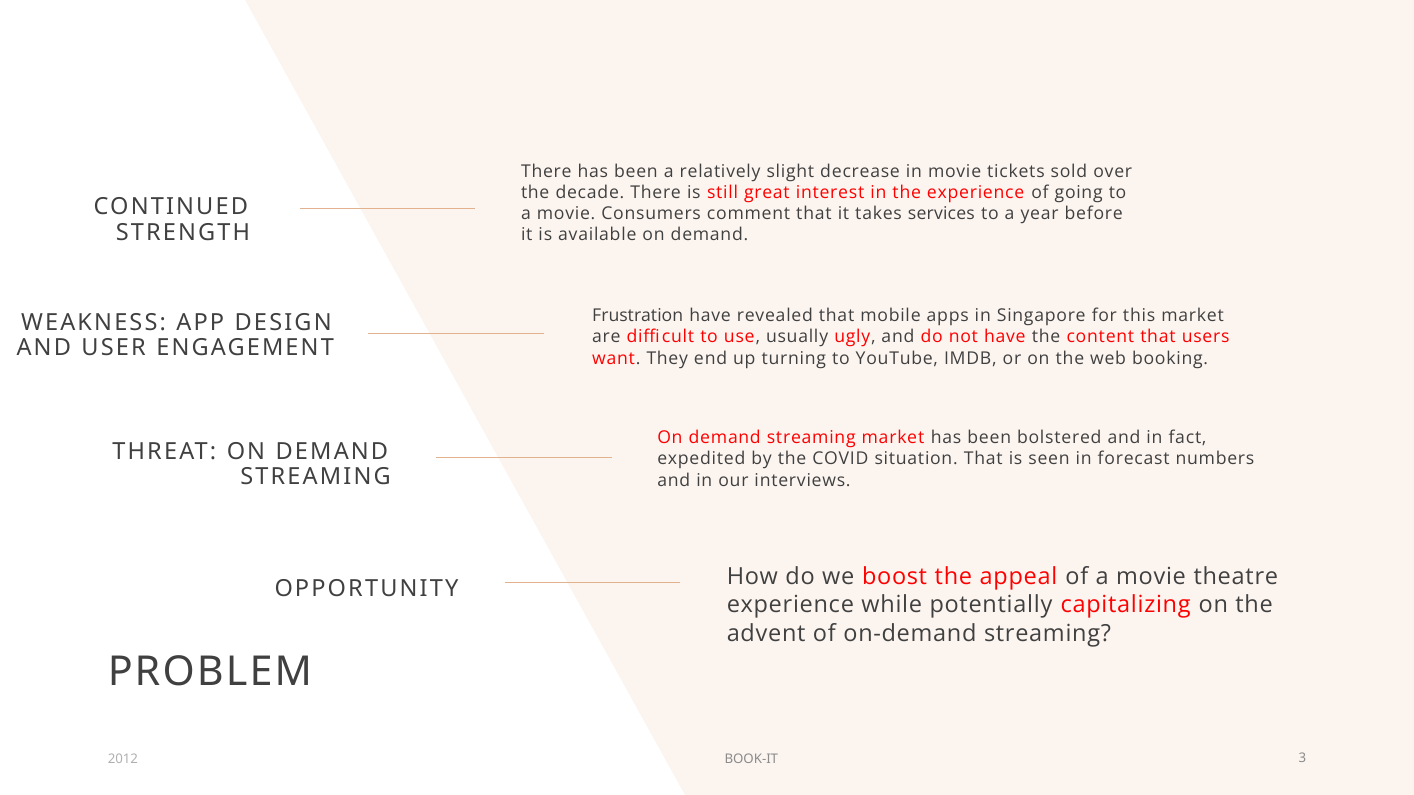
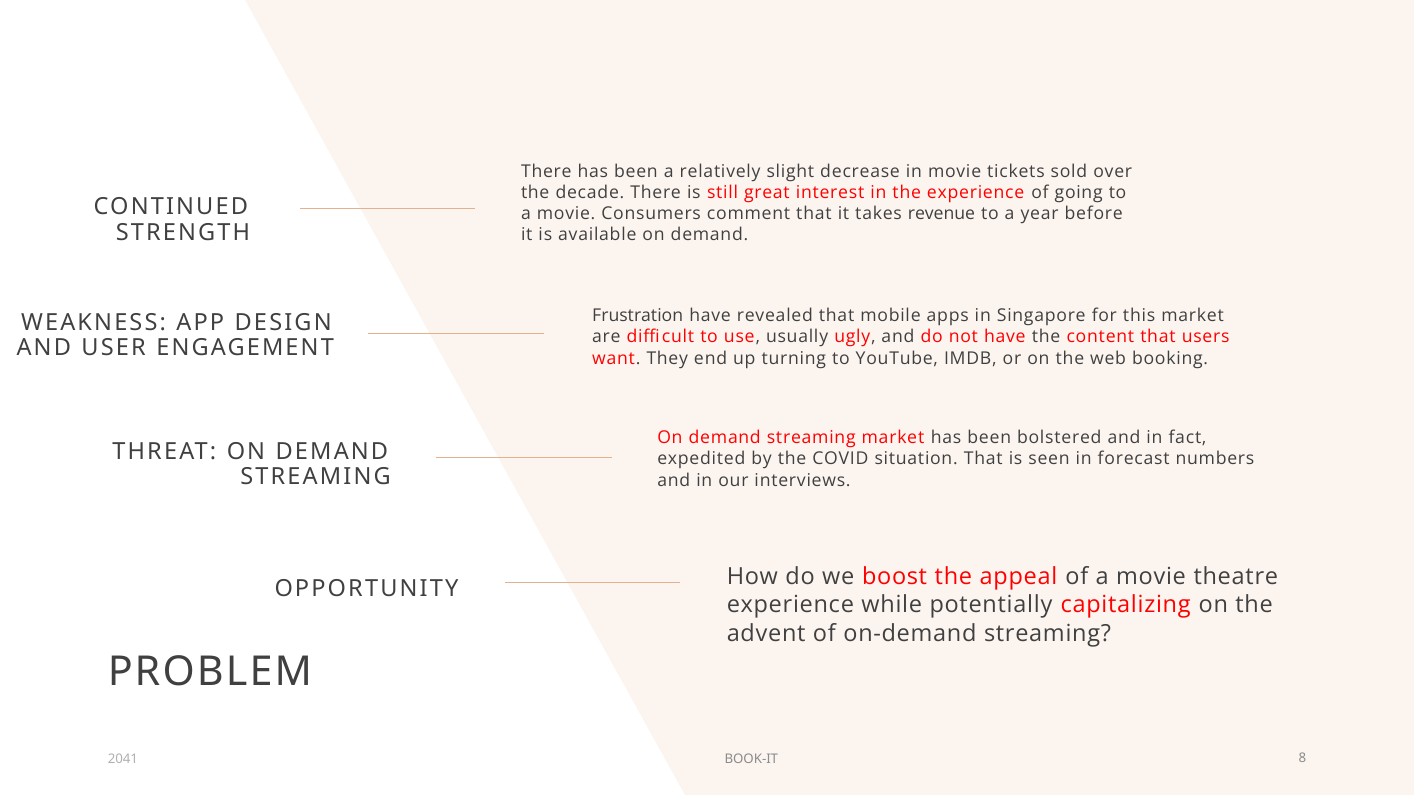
services: services -> revenue
2012: 2012 -> 2041
3: 3 -> 8
